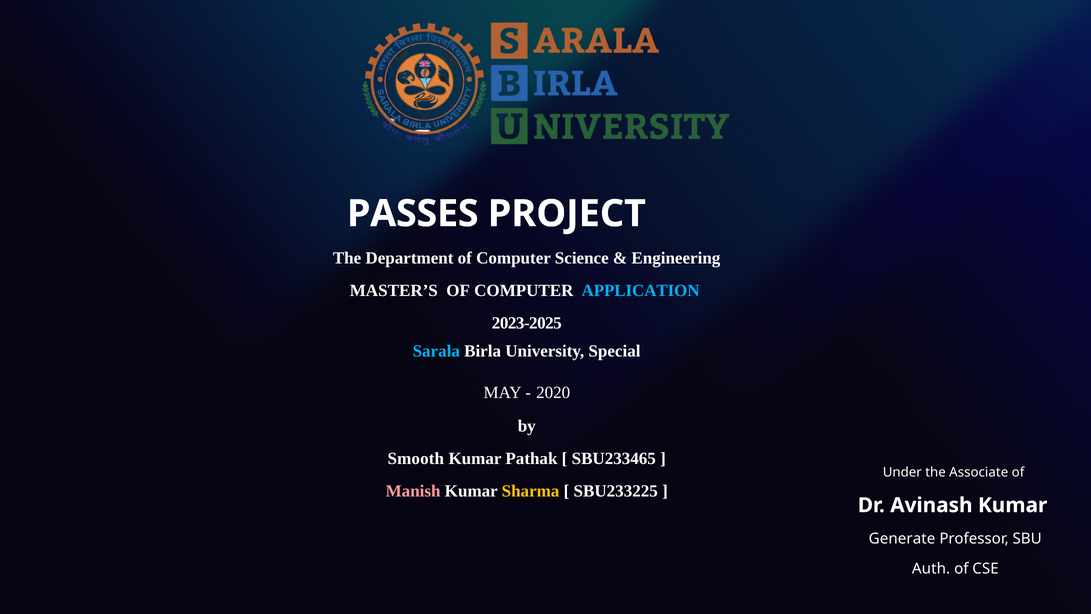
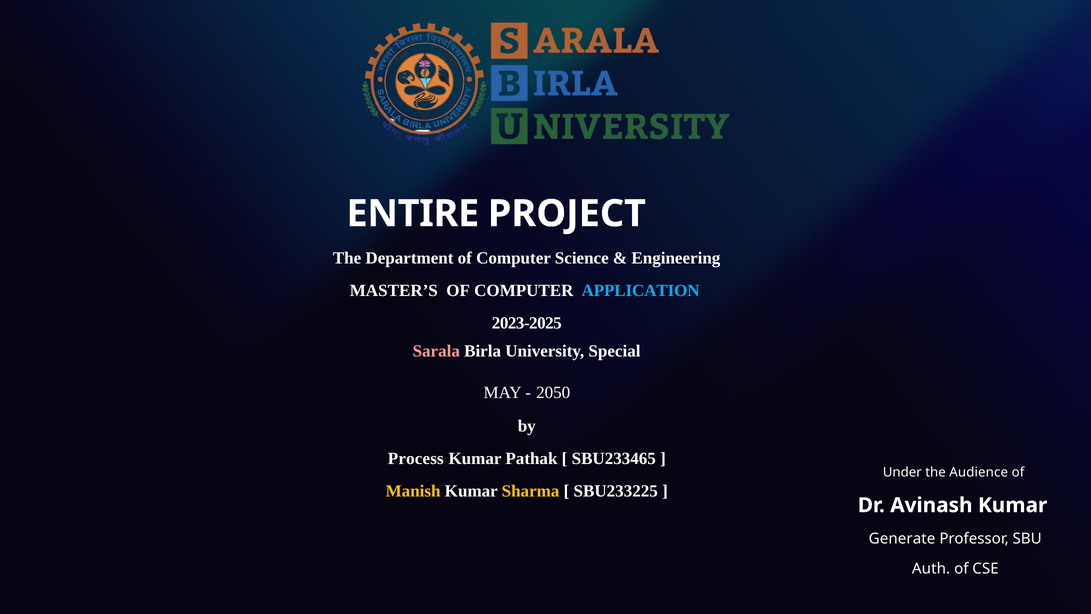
PASSES: PASSES -> ENTIRE
Sarala colour: light blue -> pink
2020: 2020 -> 2050
Smooth: Smooth -> Process
Associate: Associate -> Audience
Manish colour: pink -> yellow
